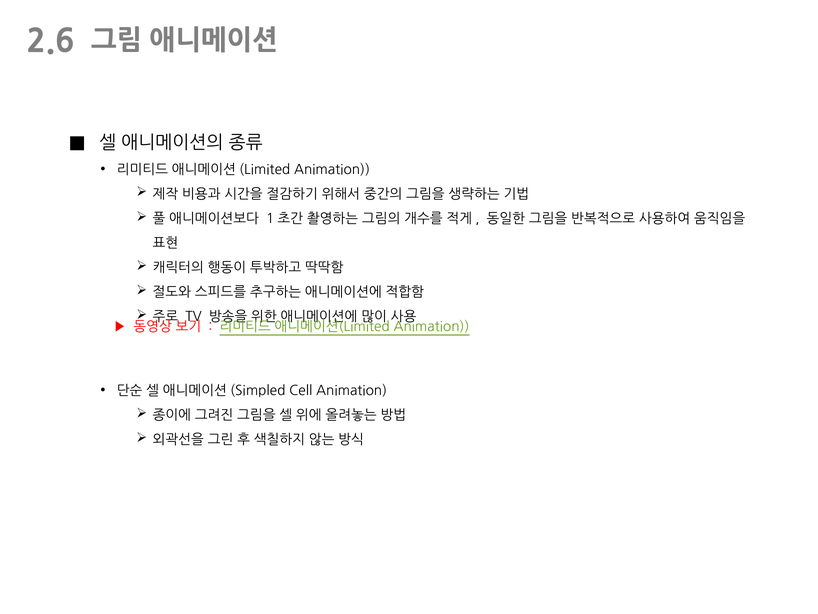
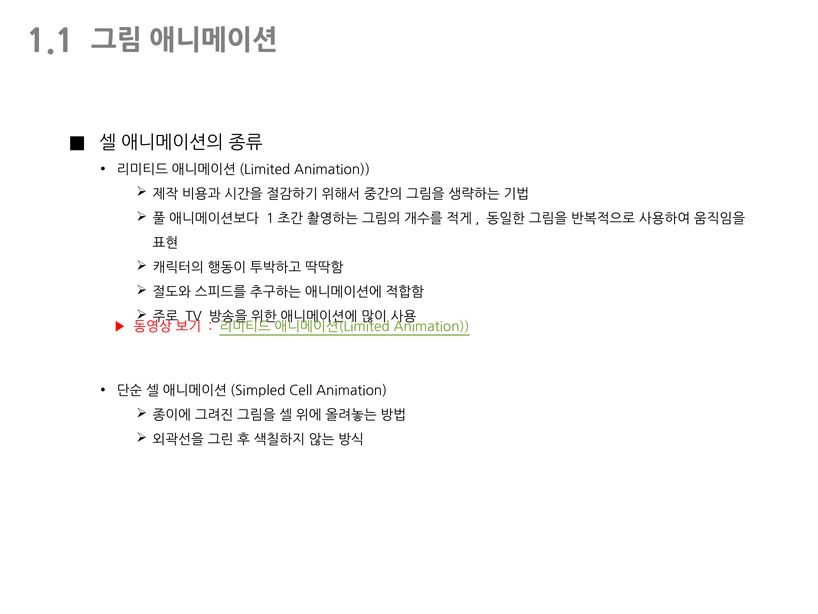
2.6: 2.6 -> 1.1
